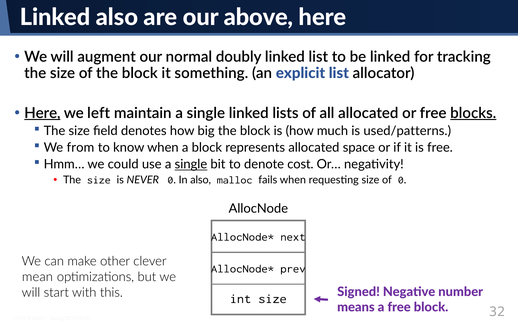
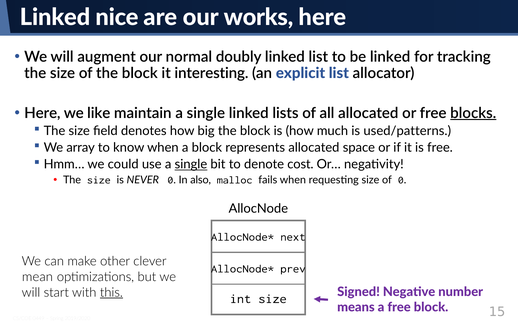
Linked also: also -> nice
above: above -> works
something: something -> interesting
Here at (42, 113) underline: present -> none
left: left -> like
from: from -> array
this underline: none -> present
32: 32 -> 15
